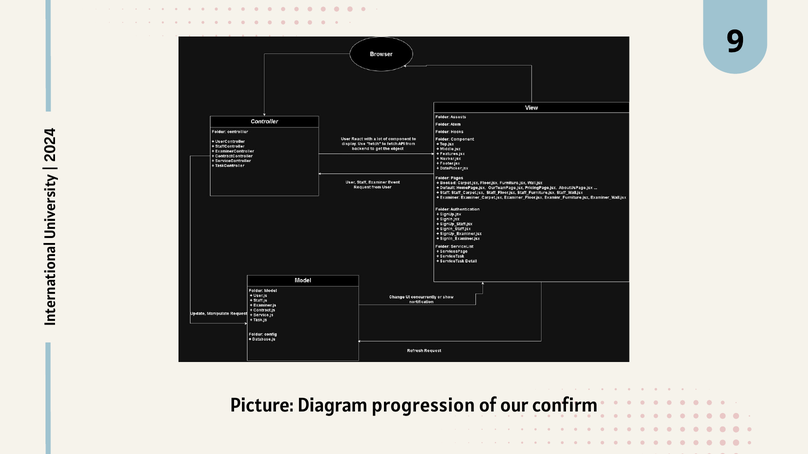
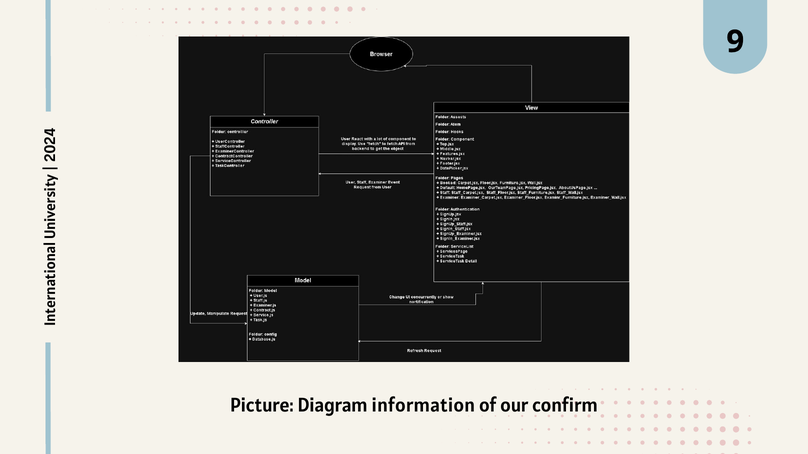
progression: progression -> information
